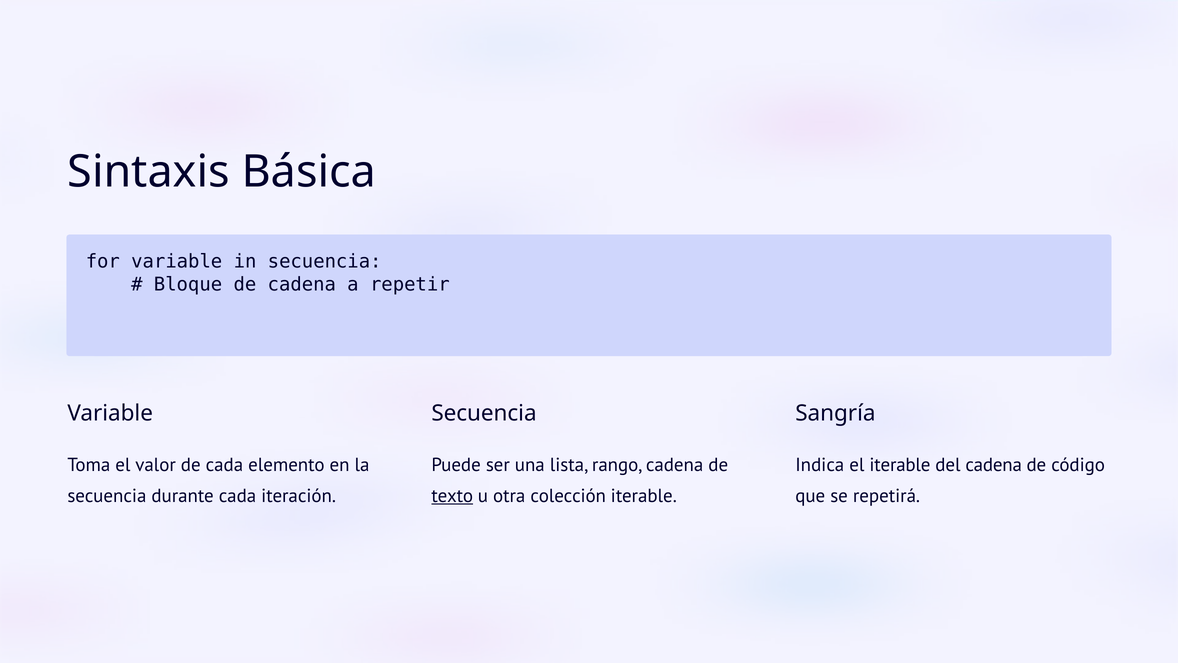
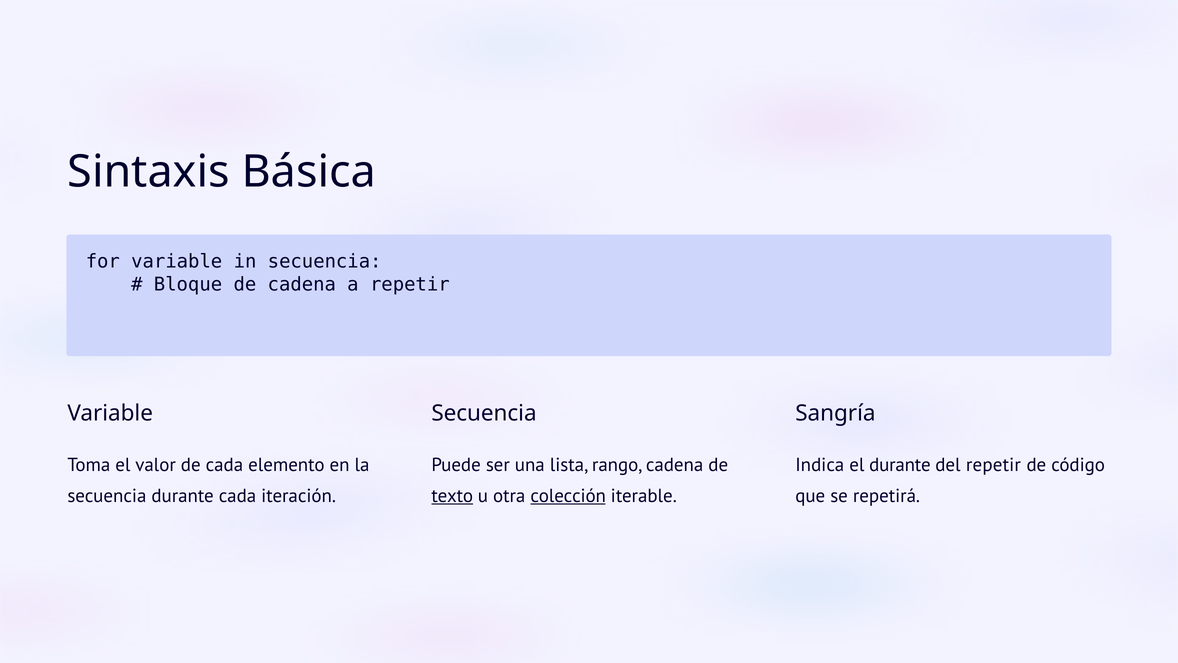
el iterable: iterable -> durante
del cadena: cadena -> repetir
colección underline: none -> present
